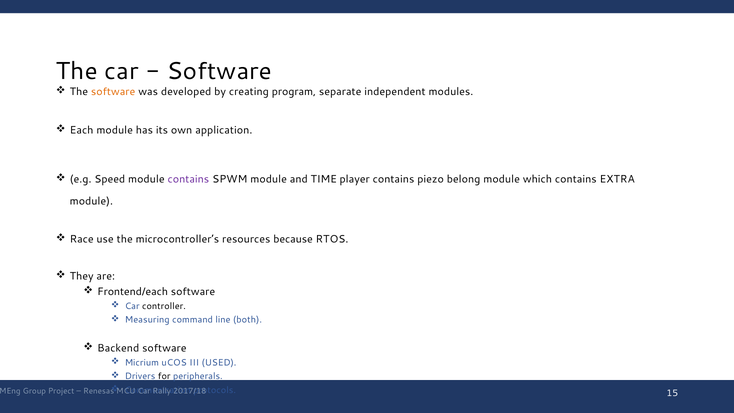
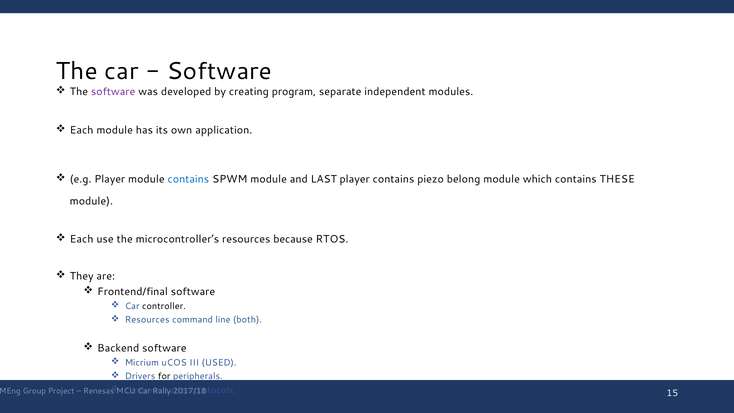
software at (113, 92) colour: orange -> purple
e.g Speed: Speed -> Player
contains at (188, 179) colour: purple -> blue
TIME: TIME -> LAST
EXTRA: EXTRA -> THESE
Race at (82, 239): Race -> Each
Frontend/each: Frontend/each -> Frontend/final
Measuring at (147, 320): Measuring -> Resources
